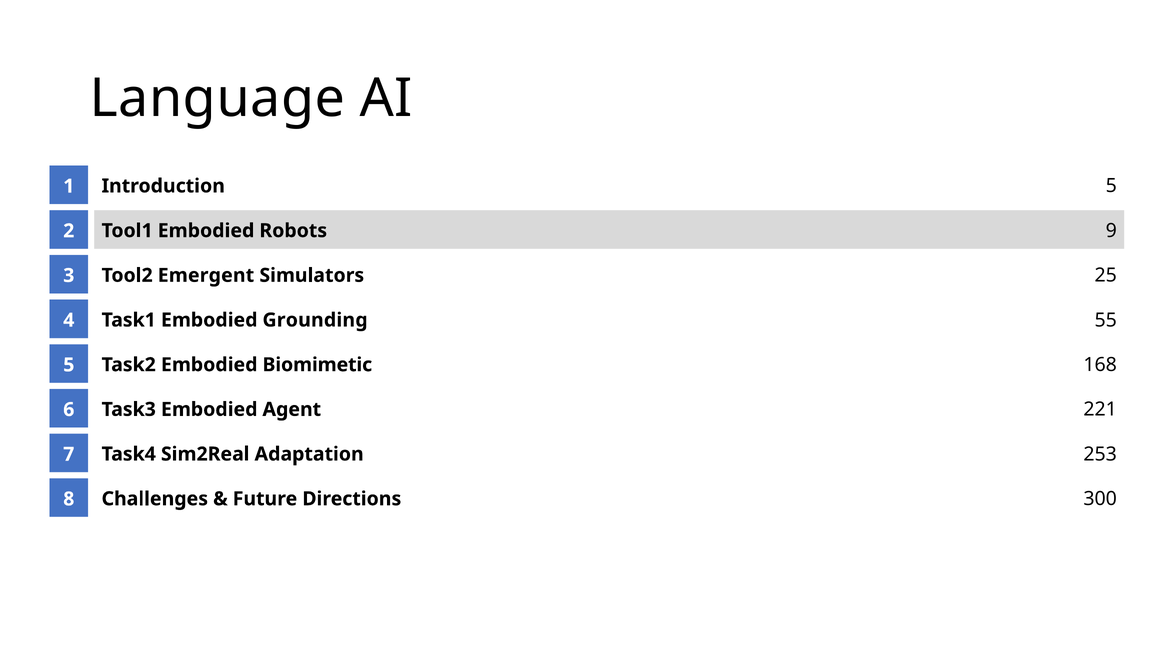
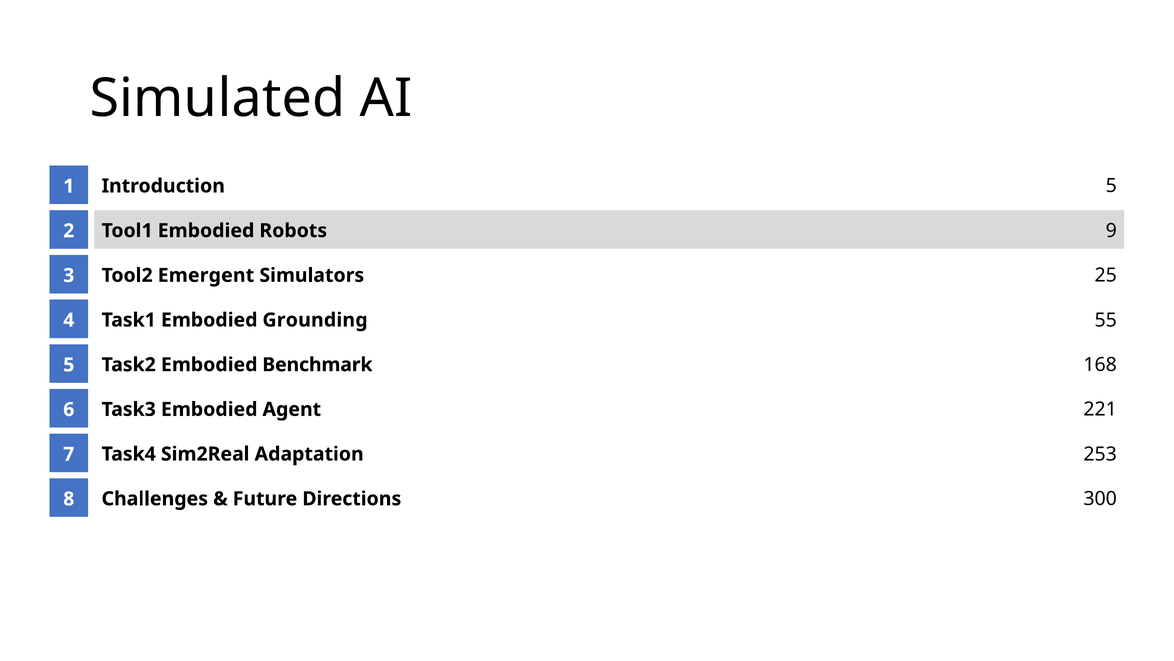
Language: Language -> Simulated
Biomimetic: Biomimetic -> Benchmark
